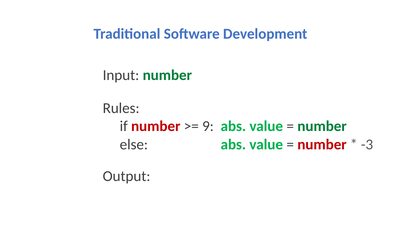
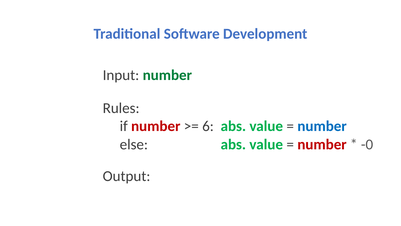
9: 9 -> 6
number at (322, 126) colour: green -> blue
-3: -3 -> -0
